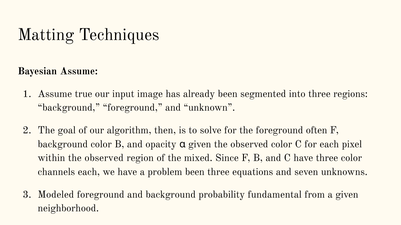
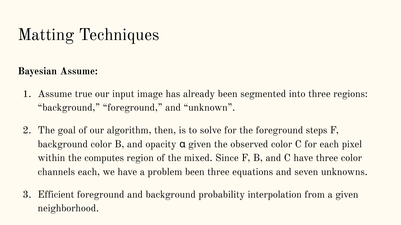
often: often -> steps
within the observed: observed -> computes
Modeled: Modeled -> Efficient
fundamental: fundamental -> interpolation
